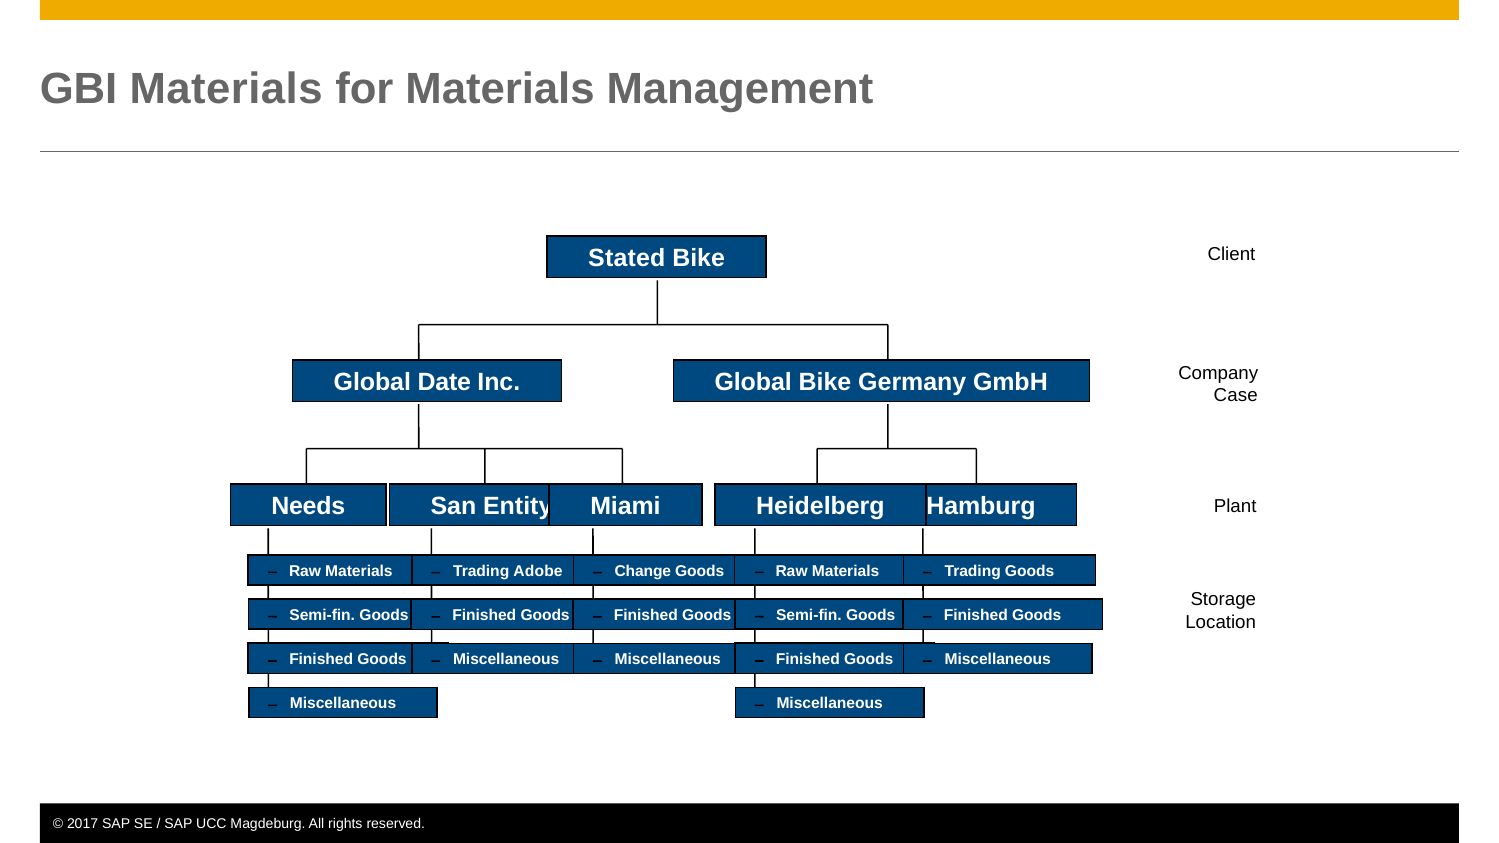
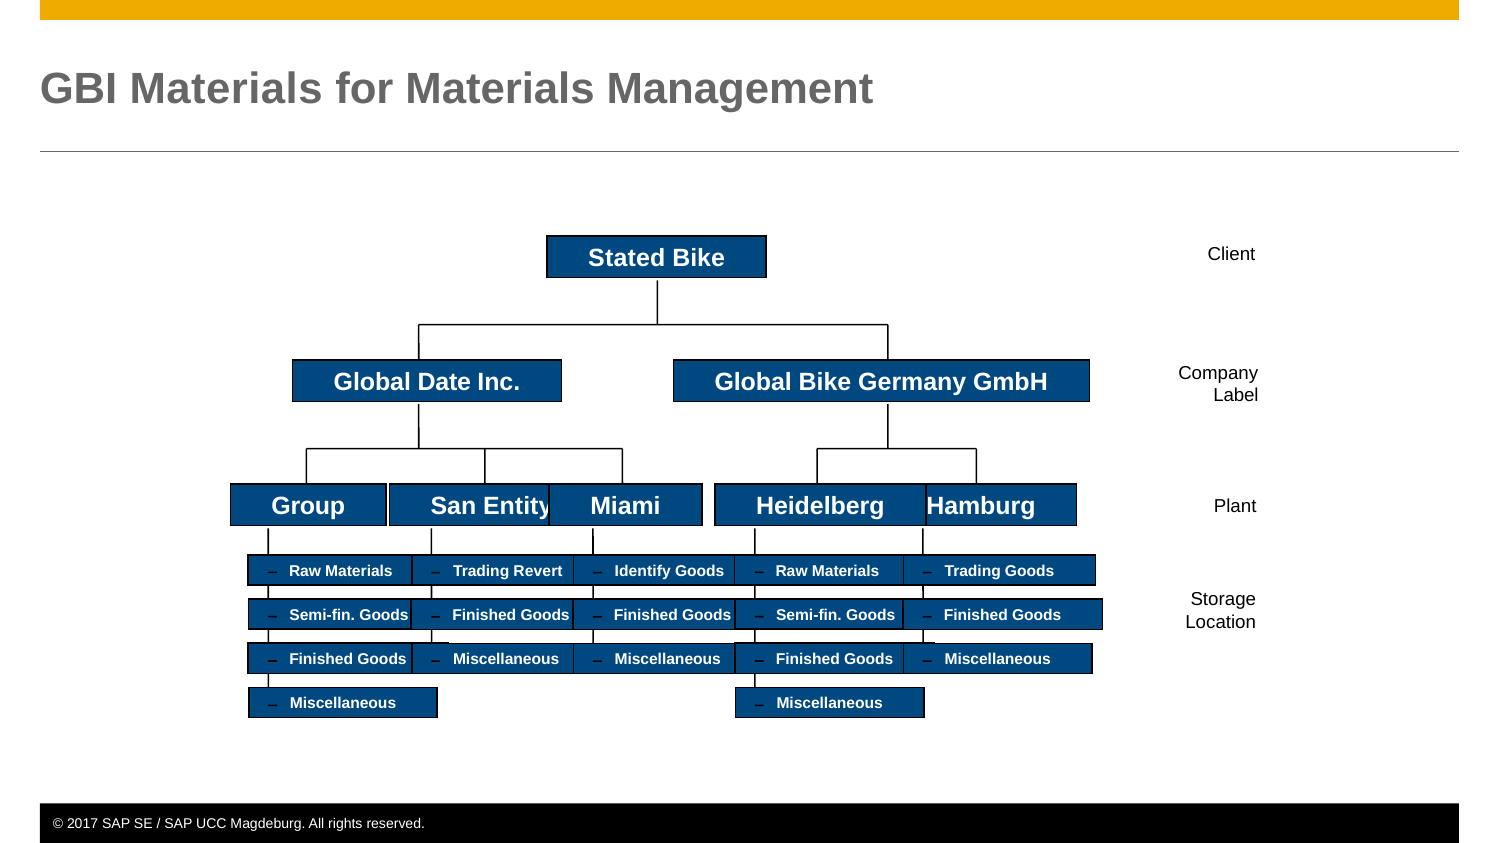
Case: Case -> Label
Needs: Needs -> Group
Adobe: Adobe -> Revert
Change: Change -> Identify
